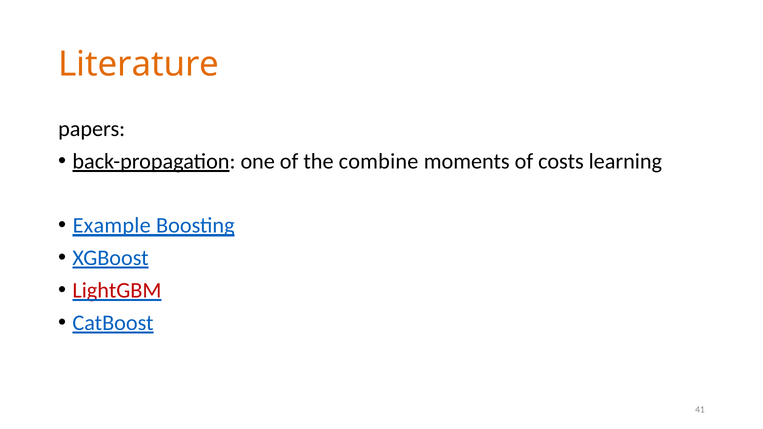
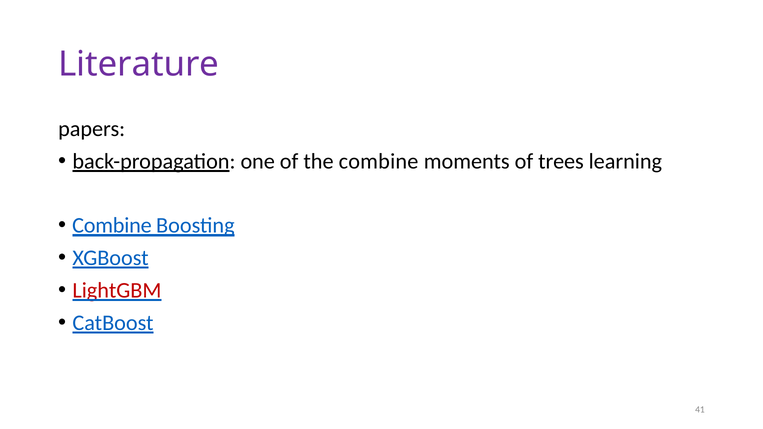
Literature colour: orange -> purple
costs: costs -> trees
Example at (112, 226): Example -> Combine
